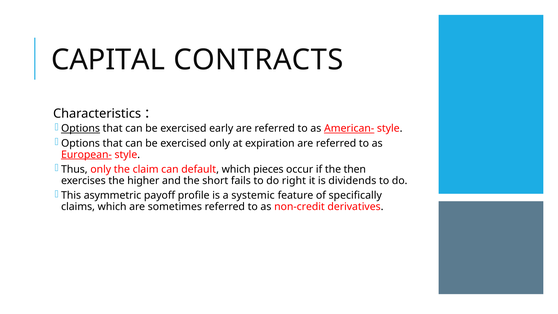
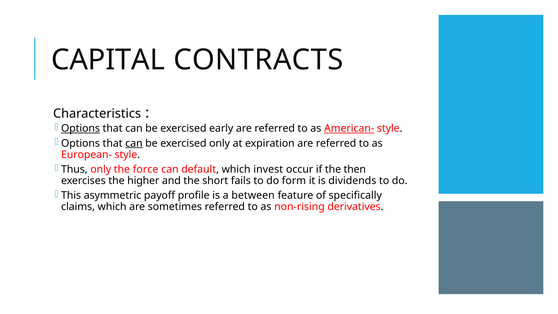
can at (134, 143) underline: none -> present
European- underline: present -> none
claim: claim -> force
pieces: pieces -> invest
right: right -> form
systemic: systemic -> between
non-credit: non-credit -> non-rising
